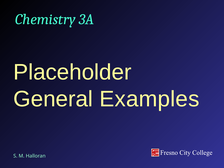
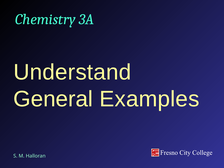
Placeholder: Placeholder -> Understand
